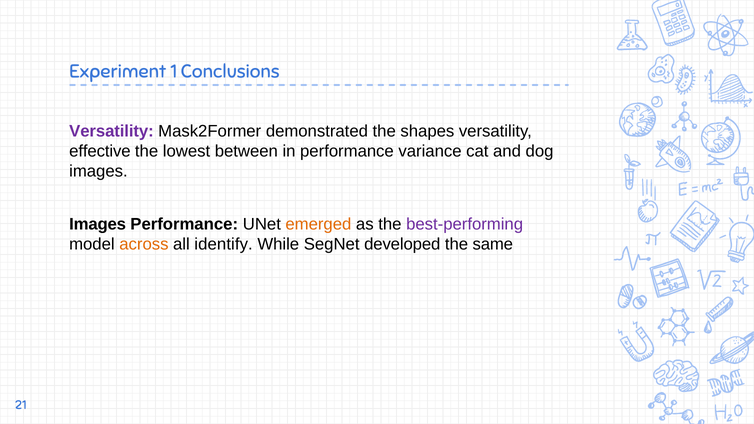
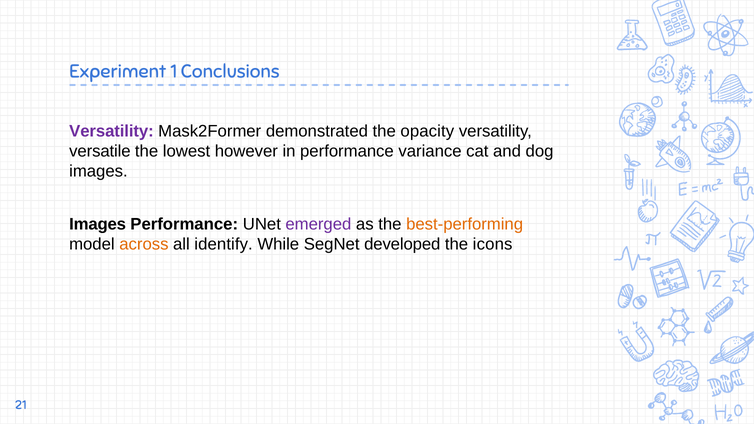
shapes: shapes -> opacity
effective: effective -> versatile
between: between -> however
emerged colour: orange -> purple
best-performing colour: purple -> orange
same: same -> icons
